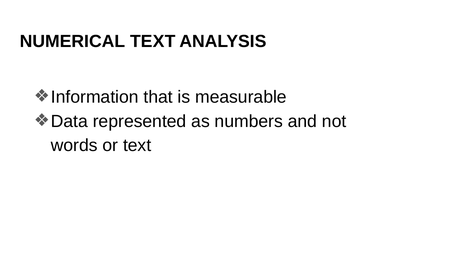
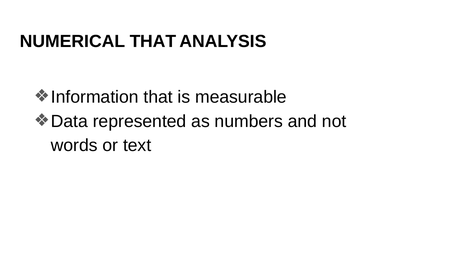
NUMERICAL TEXT: TEXT -> THAT
